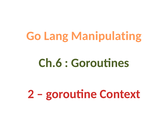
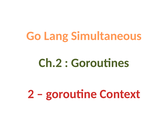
Manipulating: Manipulating -> Simultaneous
Ch.6: Ch.6 -> Ch.2
